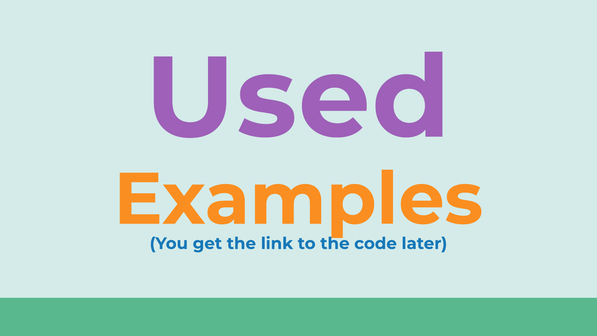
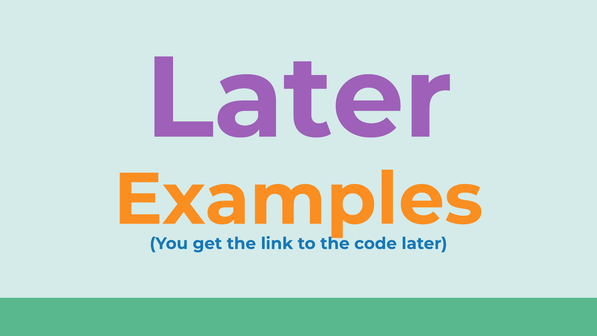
Used at (298, 99): Used -> Later
